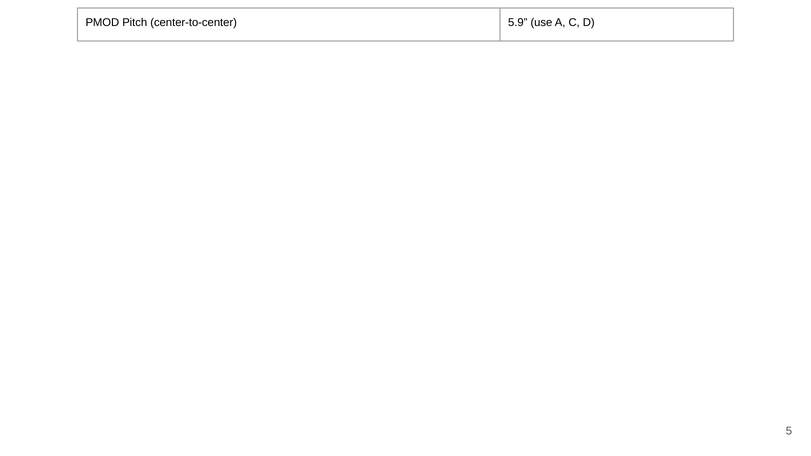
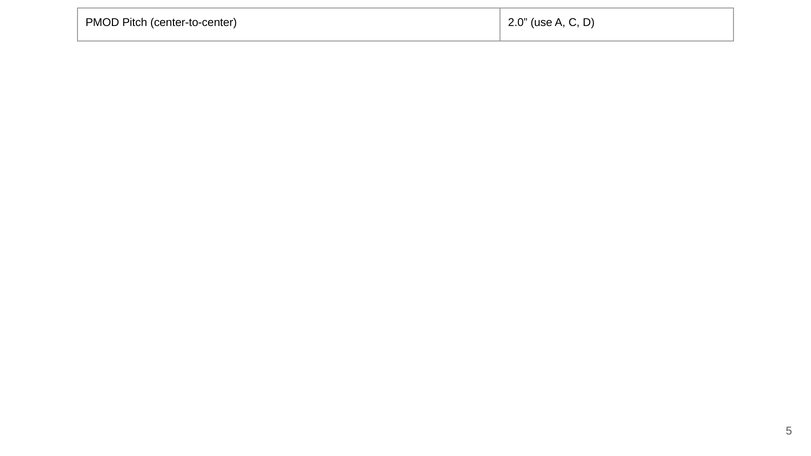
5.9: 5.9 -> 2.0
